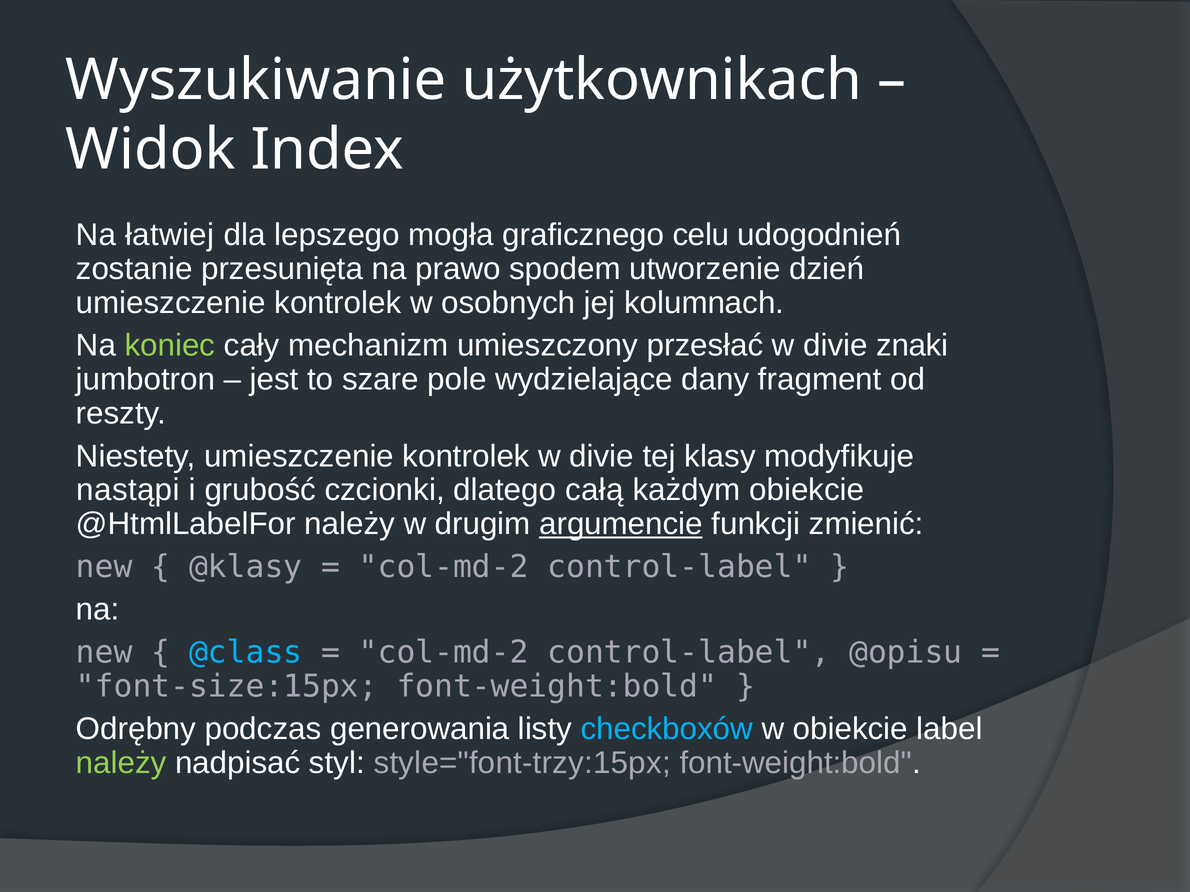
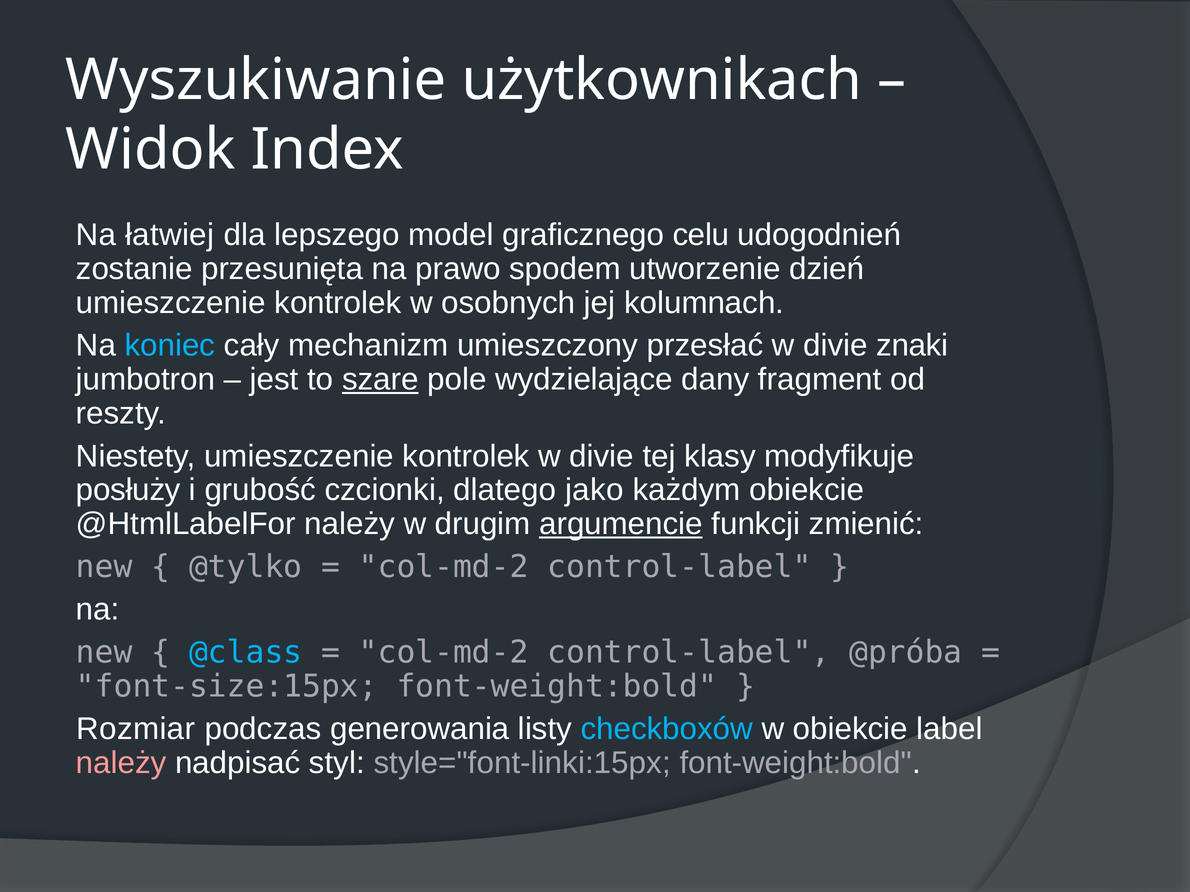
mogła: mogła -> model
koniec colour: light green -> light blue
szare underline: none -> present
nastąpi: nastąpi -> posłuży
całą: całą -> jako
@klasy: @klasy -> @tylko
@opisu: @opisu -> @próba
Odrębny: Odrębny -> Rozmiar
należy at (121, 763) colour: light green -> pink
style="font-trzy:15px: style="font-trzy:15px -> style="font-linki:15px
